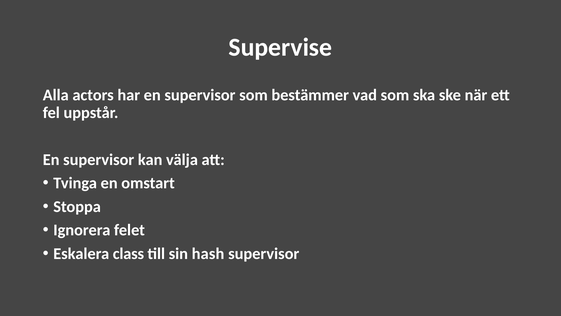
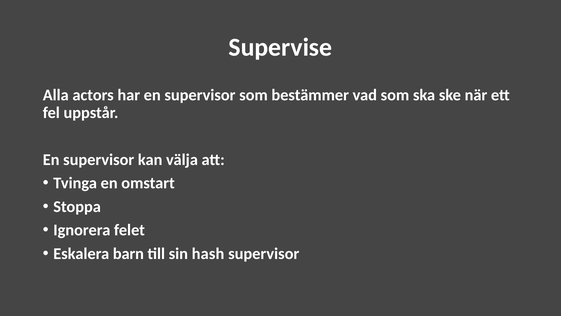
class: class -> barn
